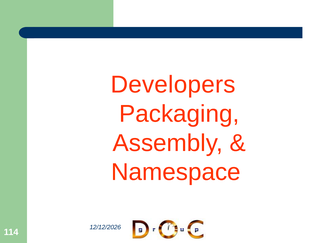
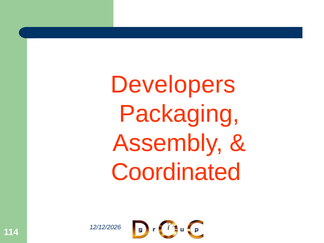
Namespace: Namespace -> Coordinated
